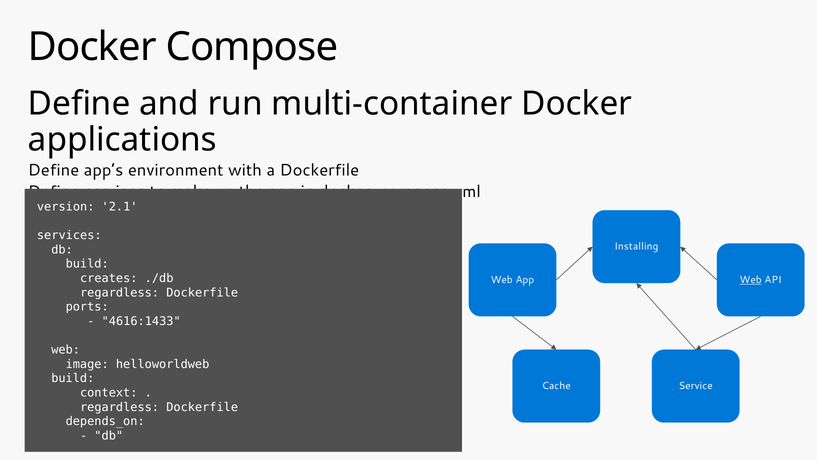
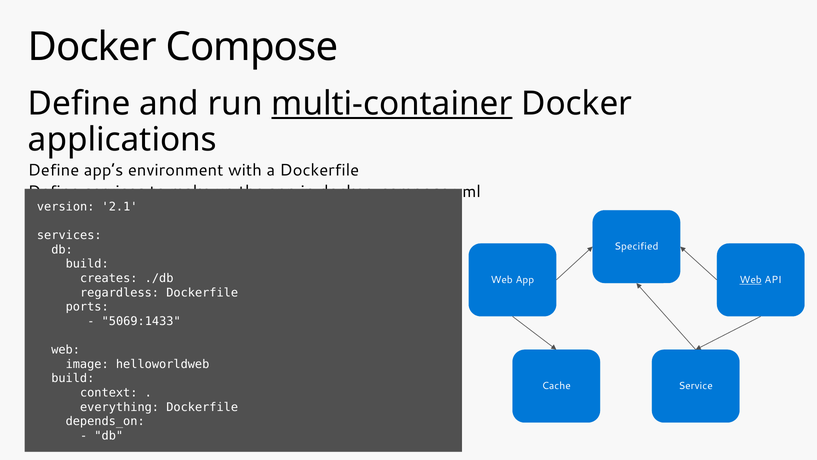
multi-container underline: none -> present
Installing: Installing -> Specified
4616:1433: 4616:1433 -> 5069:1433
regardless at (120, 407): regardless -> everything
